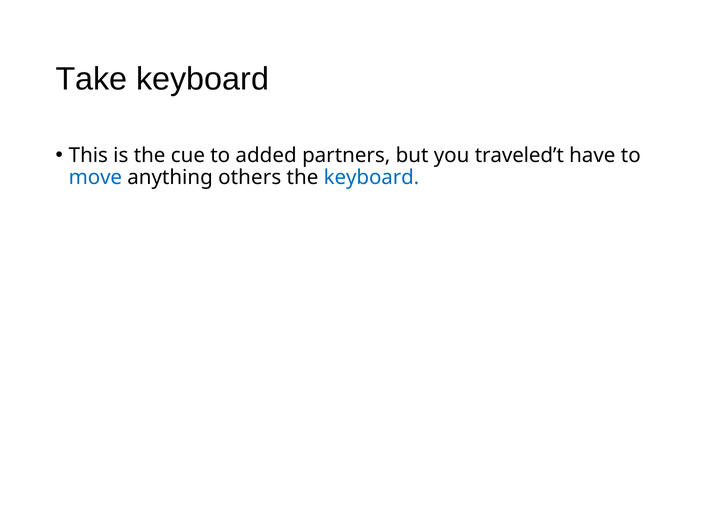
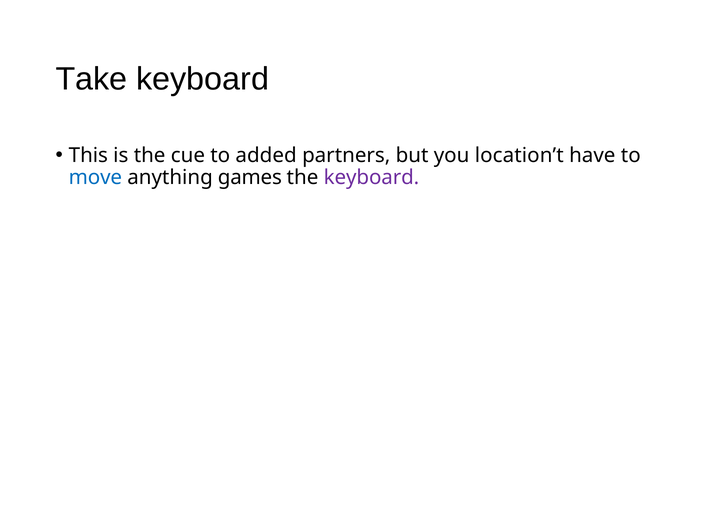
traveled’t: traveled’t -> location’t
others: others -> games
keyboard at (371, 177) colour: blue -> purple
